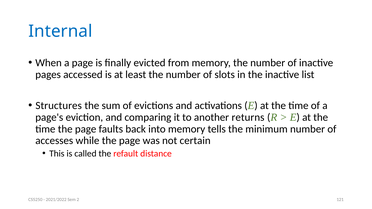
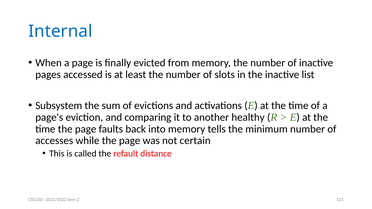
Structures: Structures -> Subsystem
returns: returns -> healthy
